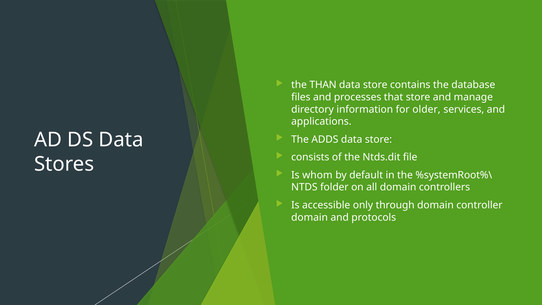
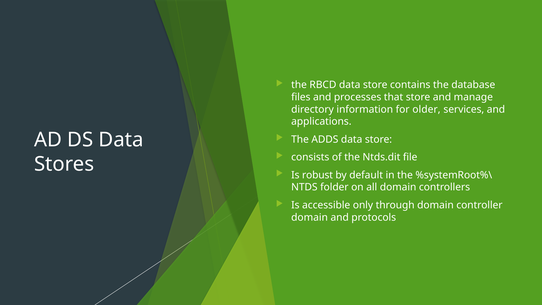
THAN: THAN -> RBCD
whom: whom -> robust
